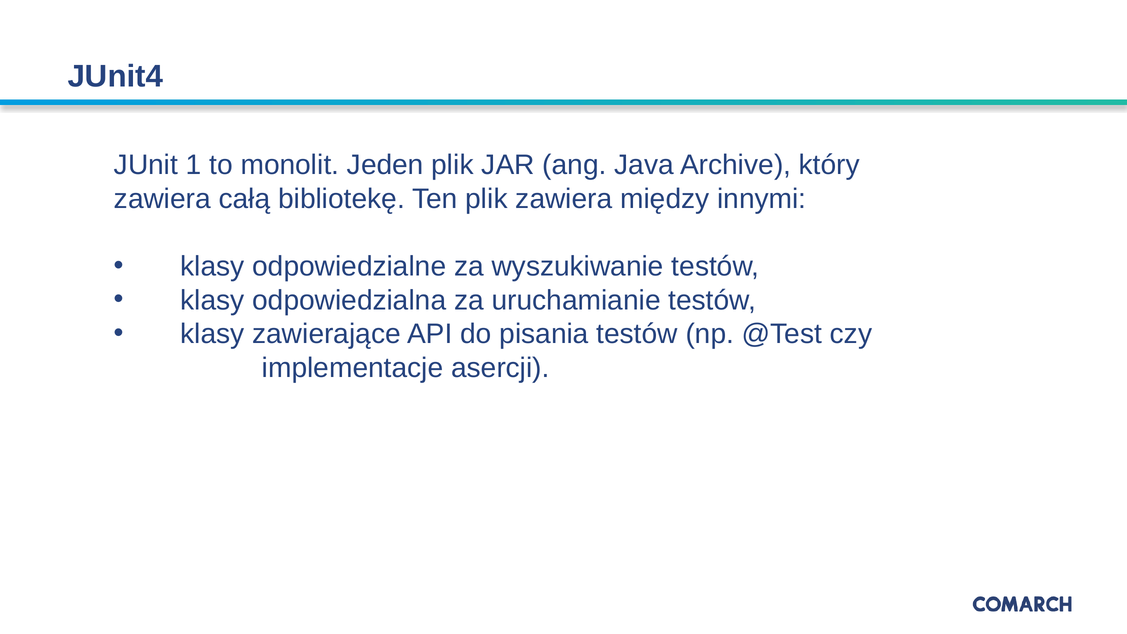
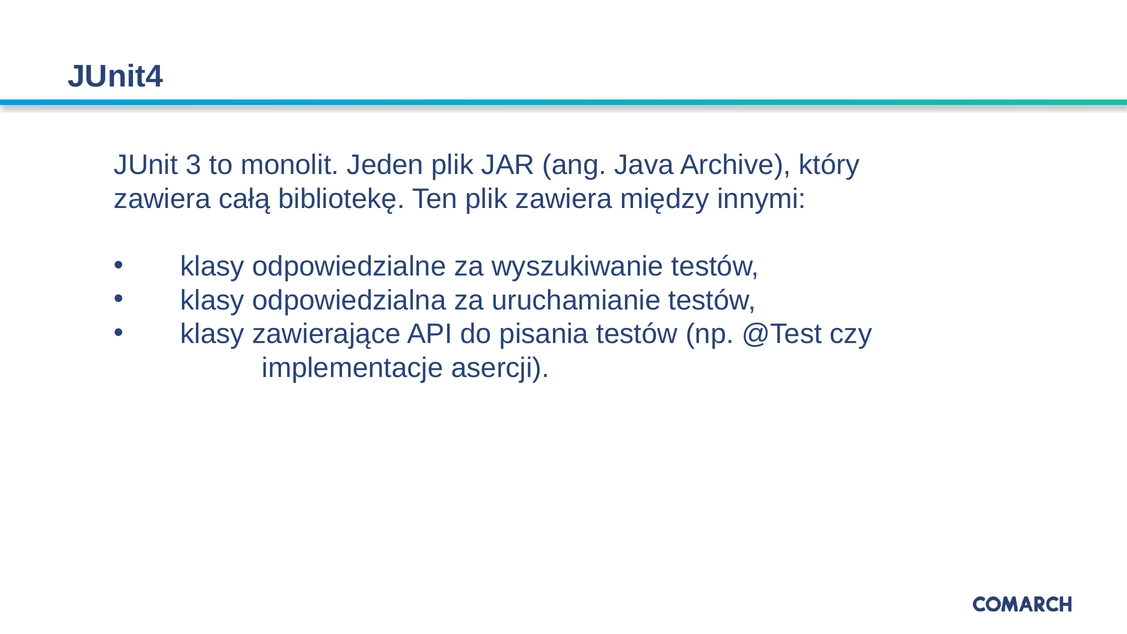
1: 1 -> 3
